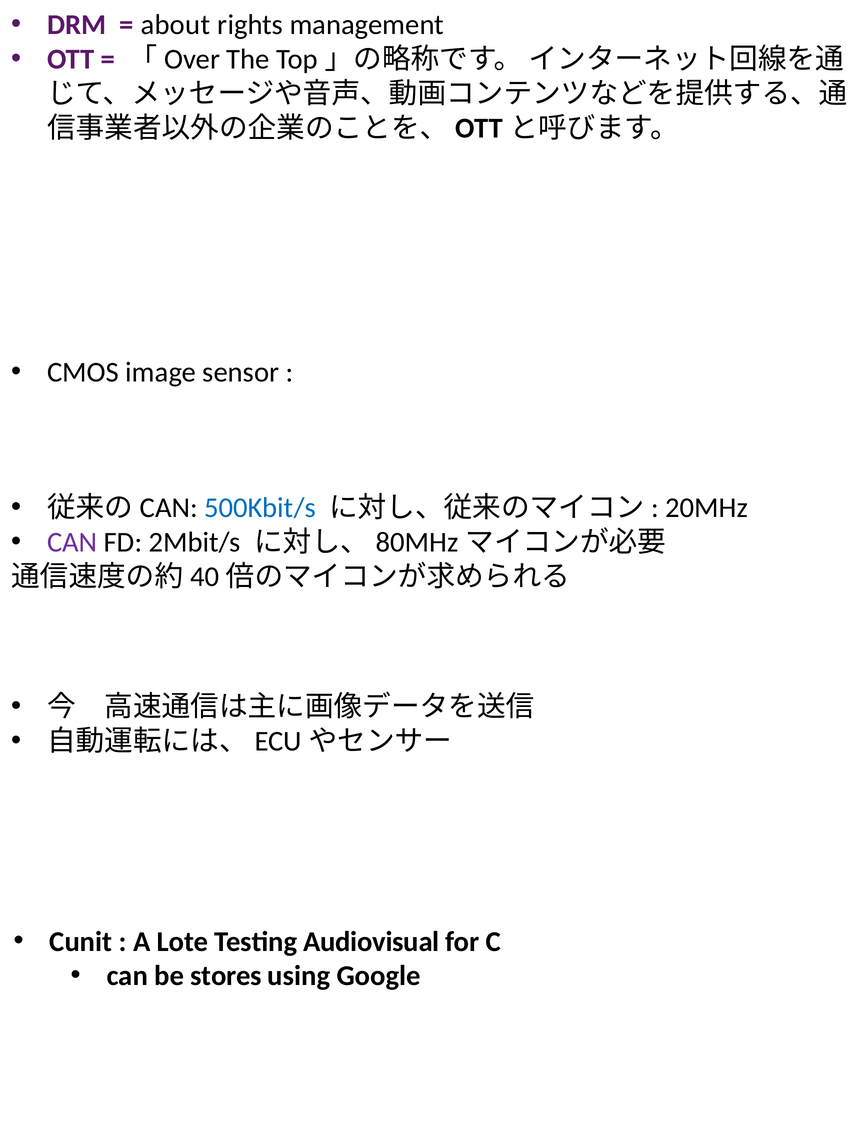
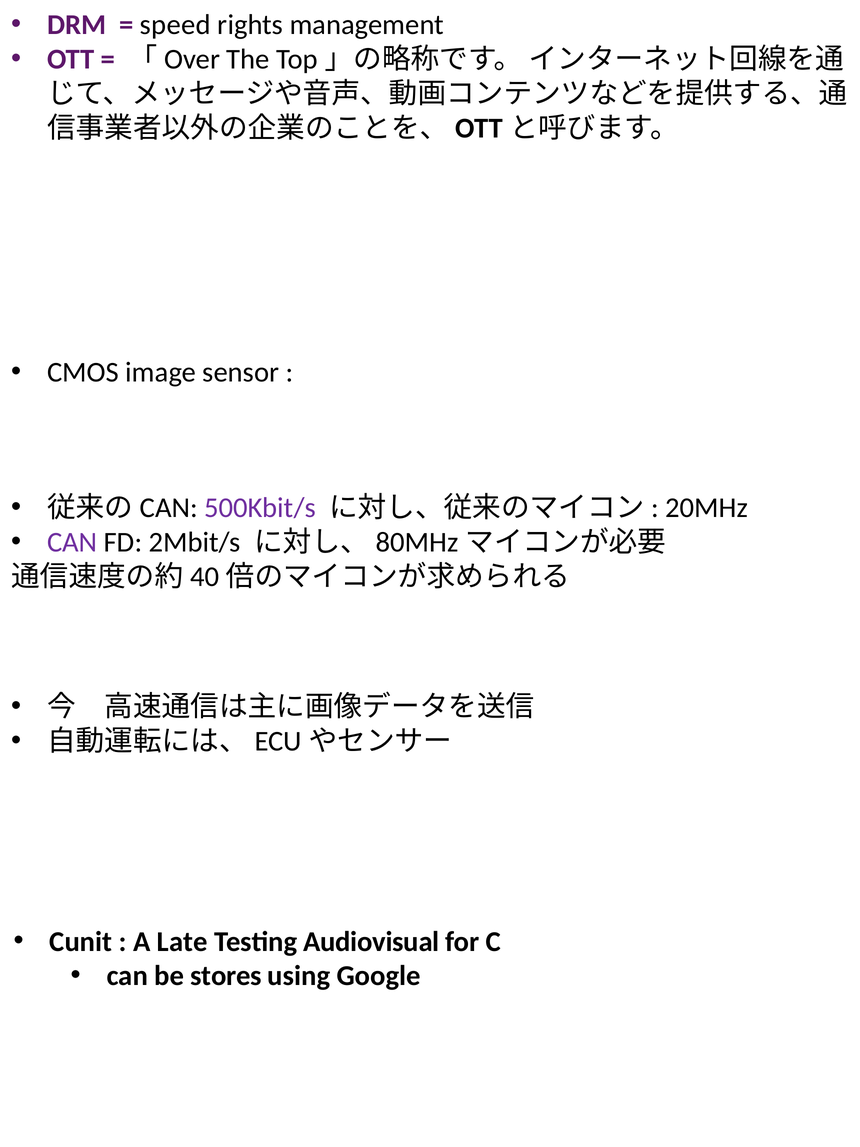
about: about -> speed
500Kbit/s colour: blue -> purple
Lote: Lote -> Late
